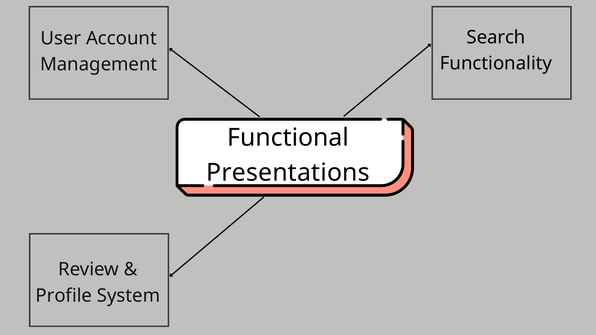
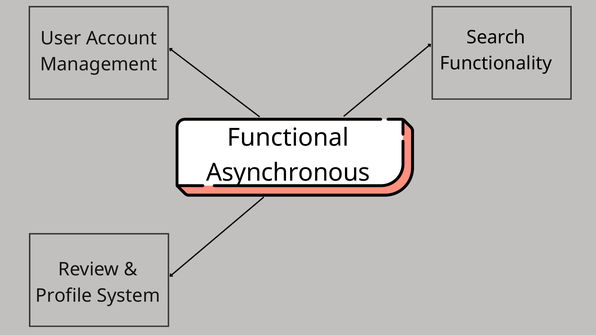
Presentations: Presentations -> Asynchronous
